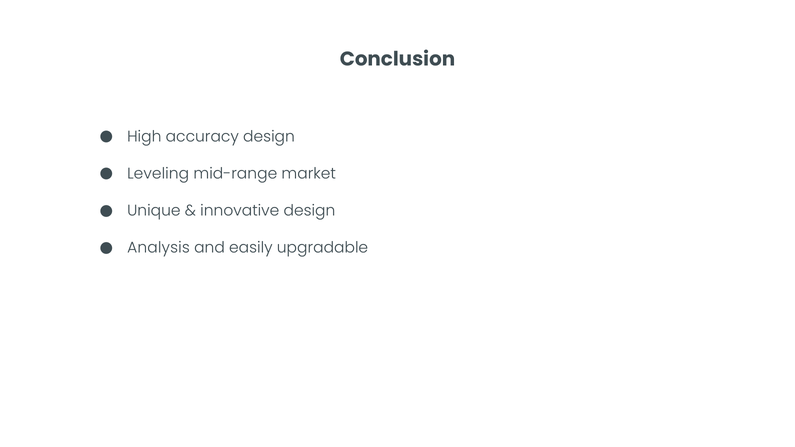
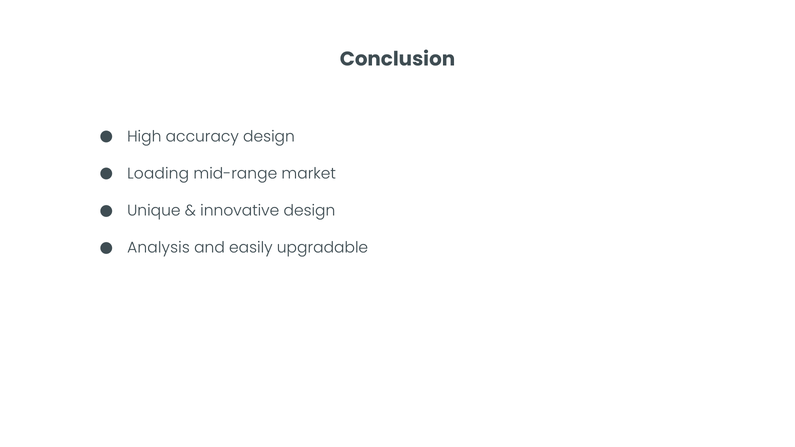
Leveling: Leveling -> Loading
